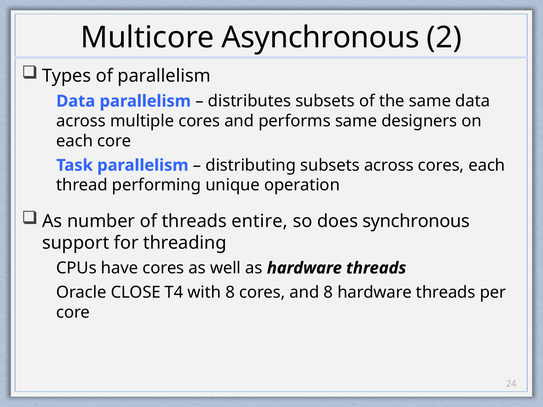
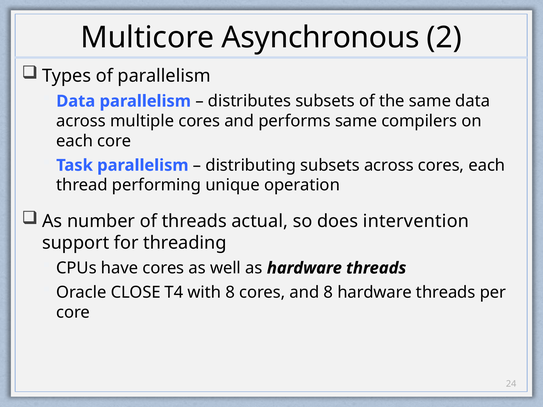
designers: designers -> compilers
entire: entire -> actual
synchronous: synchronous -> intervention
